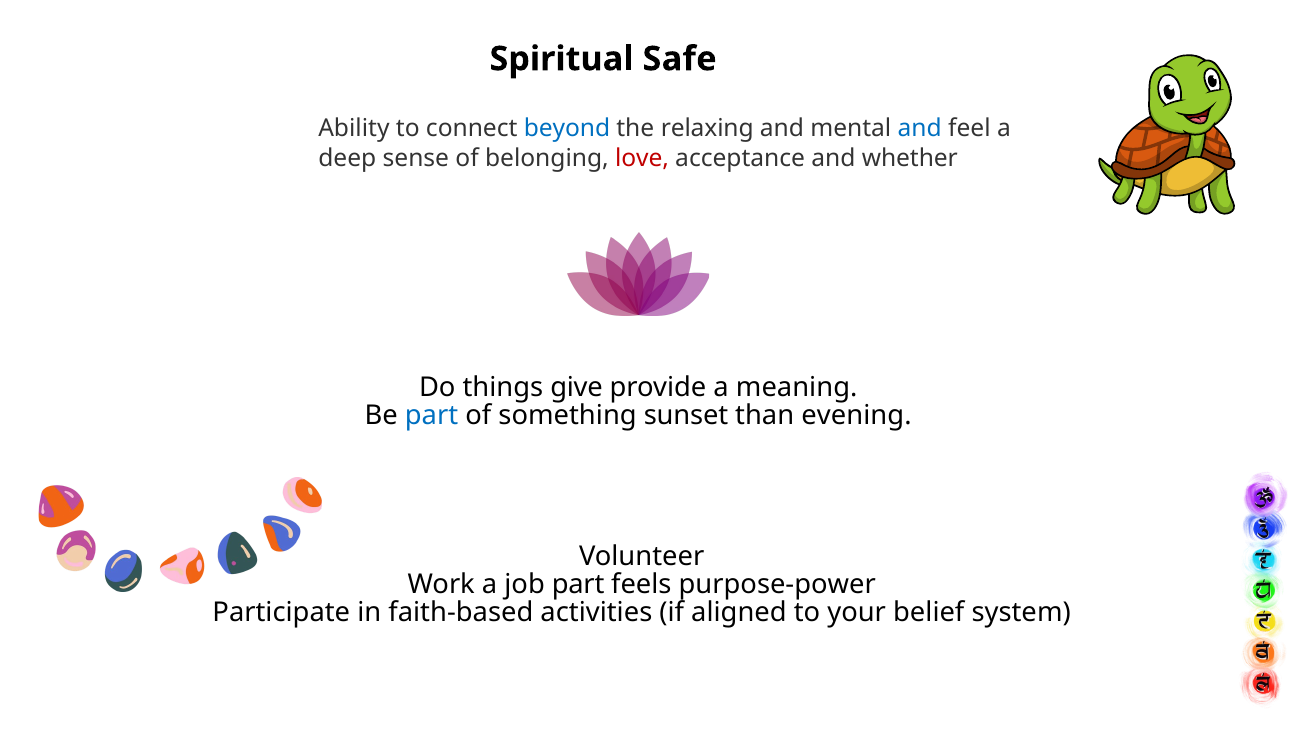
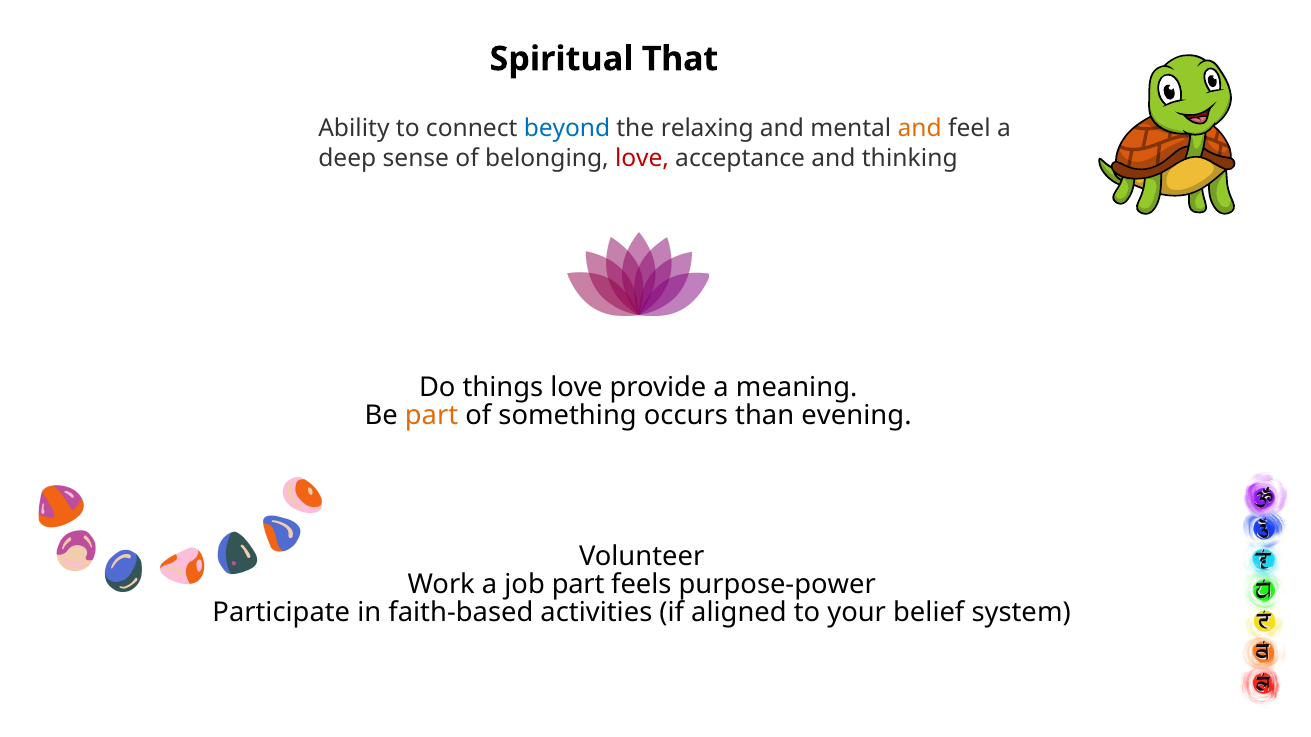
Safe: Safe -> That
and at (920, 129) colour: blue -> orange
whether: whether -> thinking
things give: give -> love
part at (432, 416) colour: blue -> orange
sunset: sunset -> occurs
